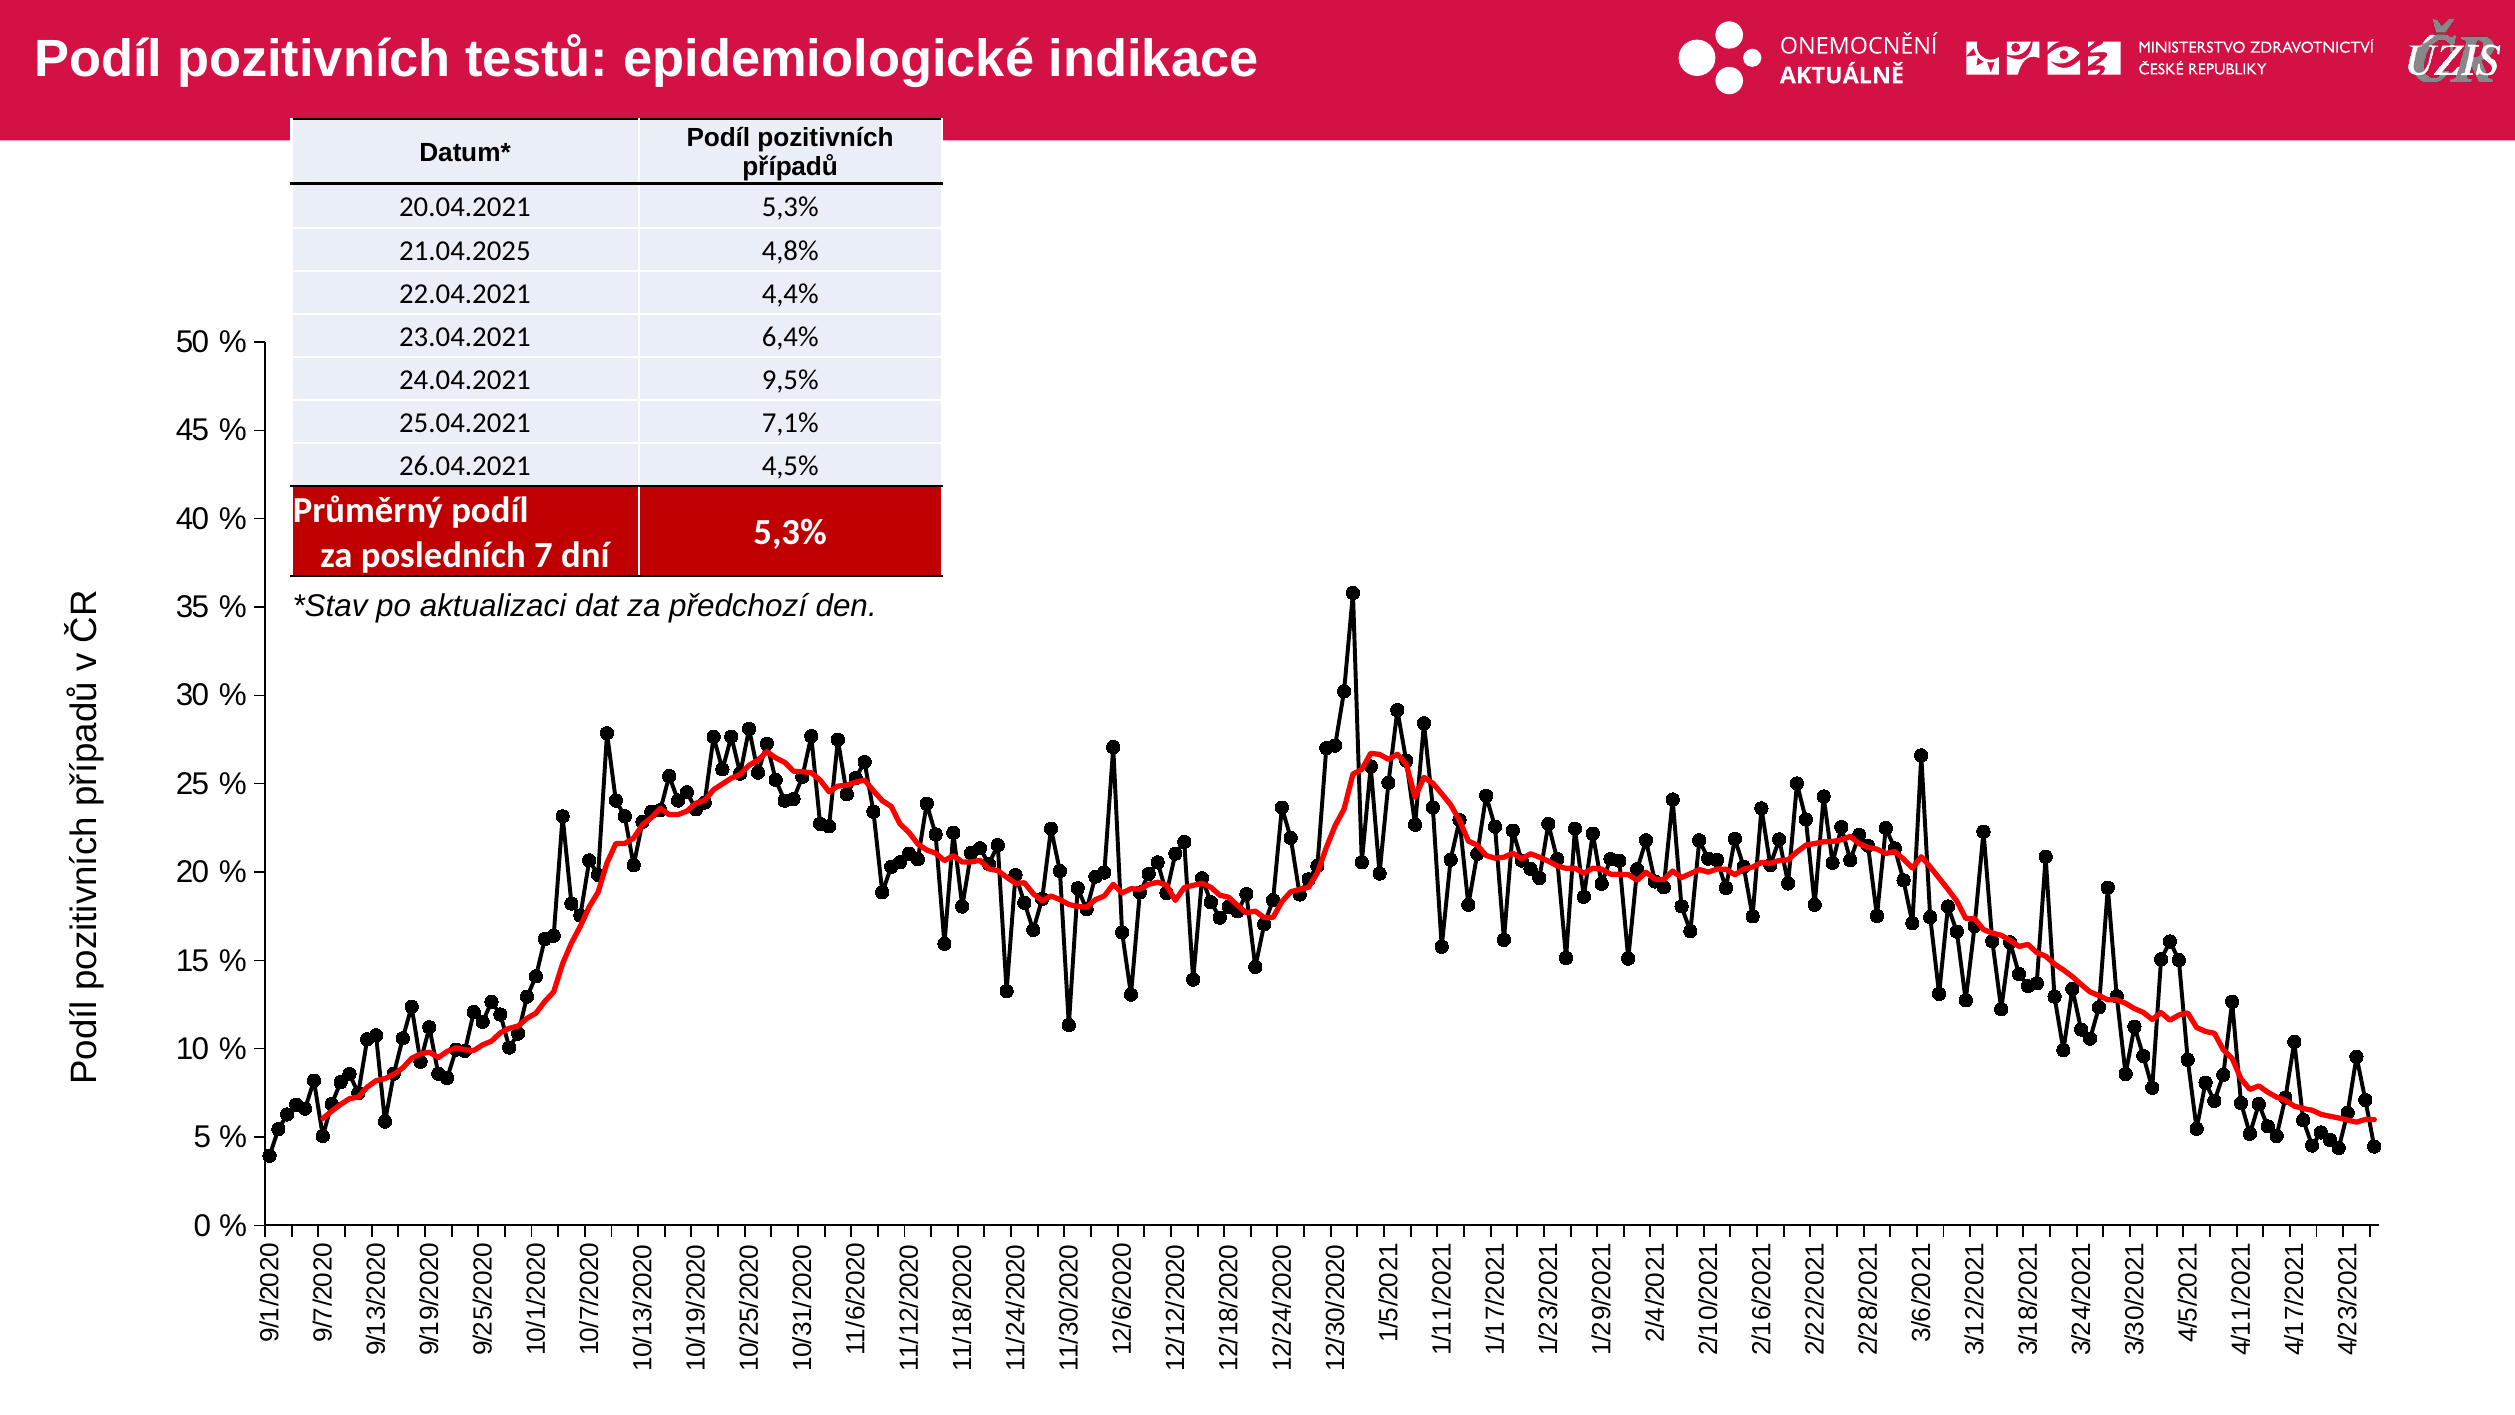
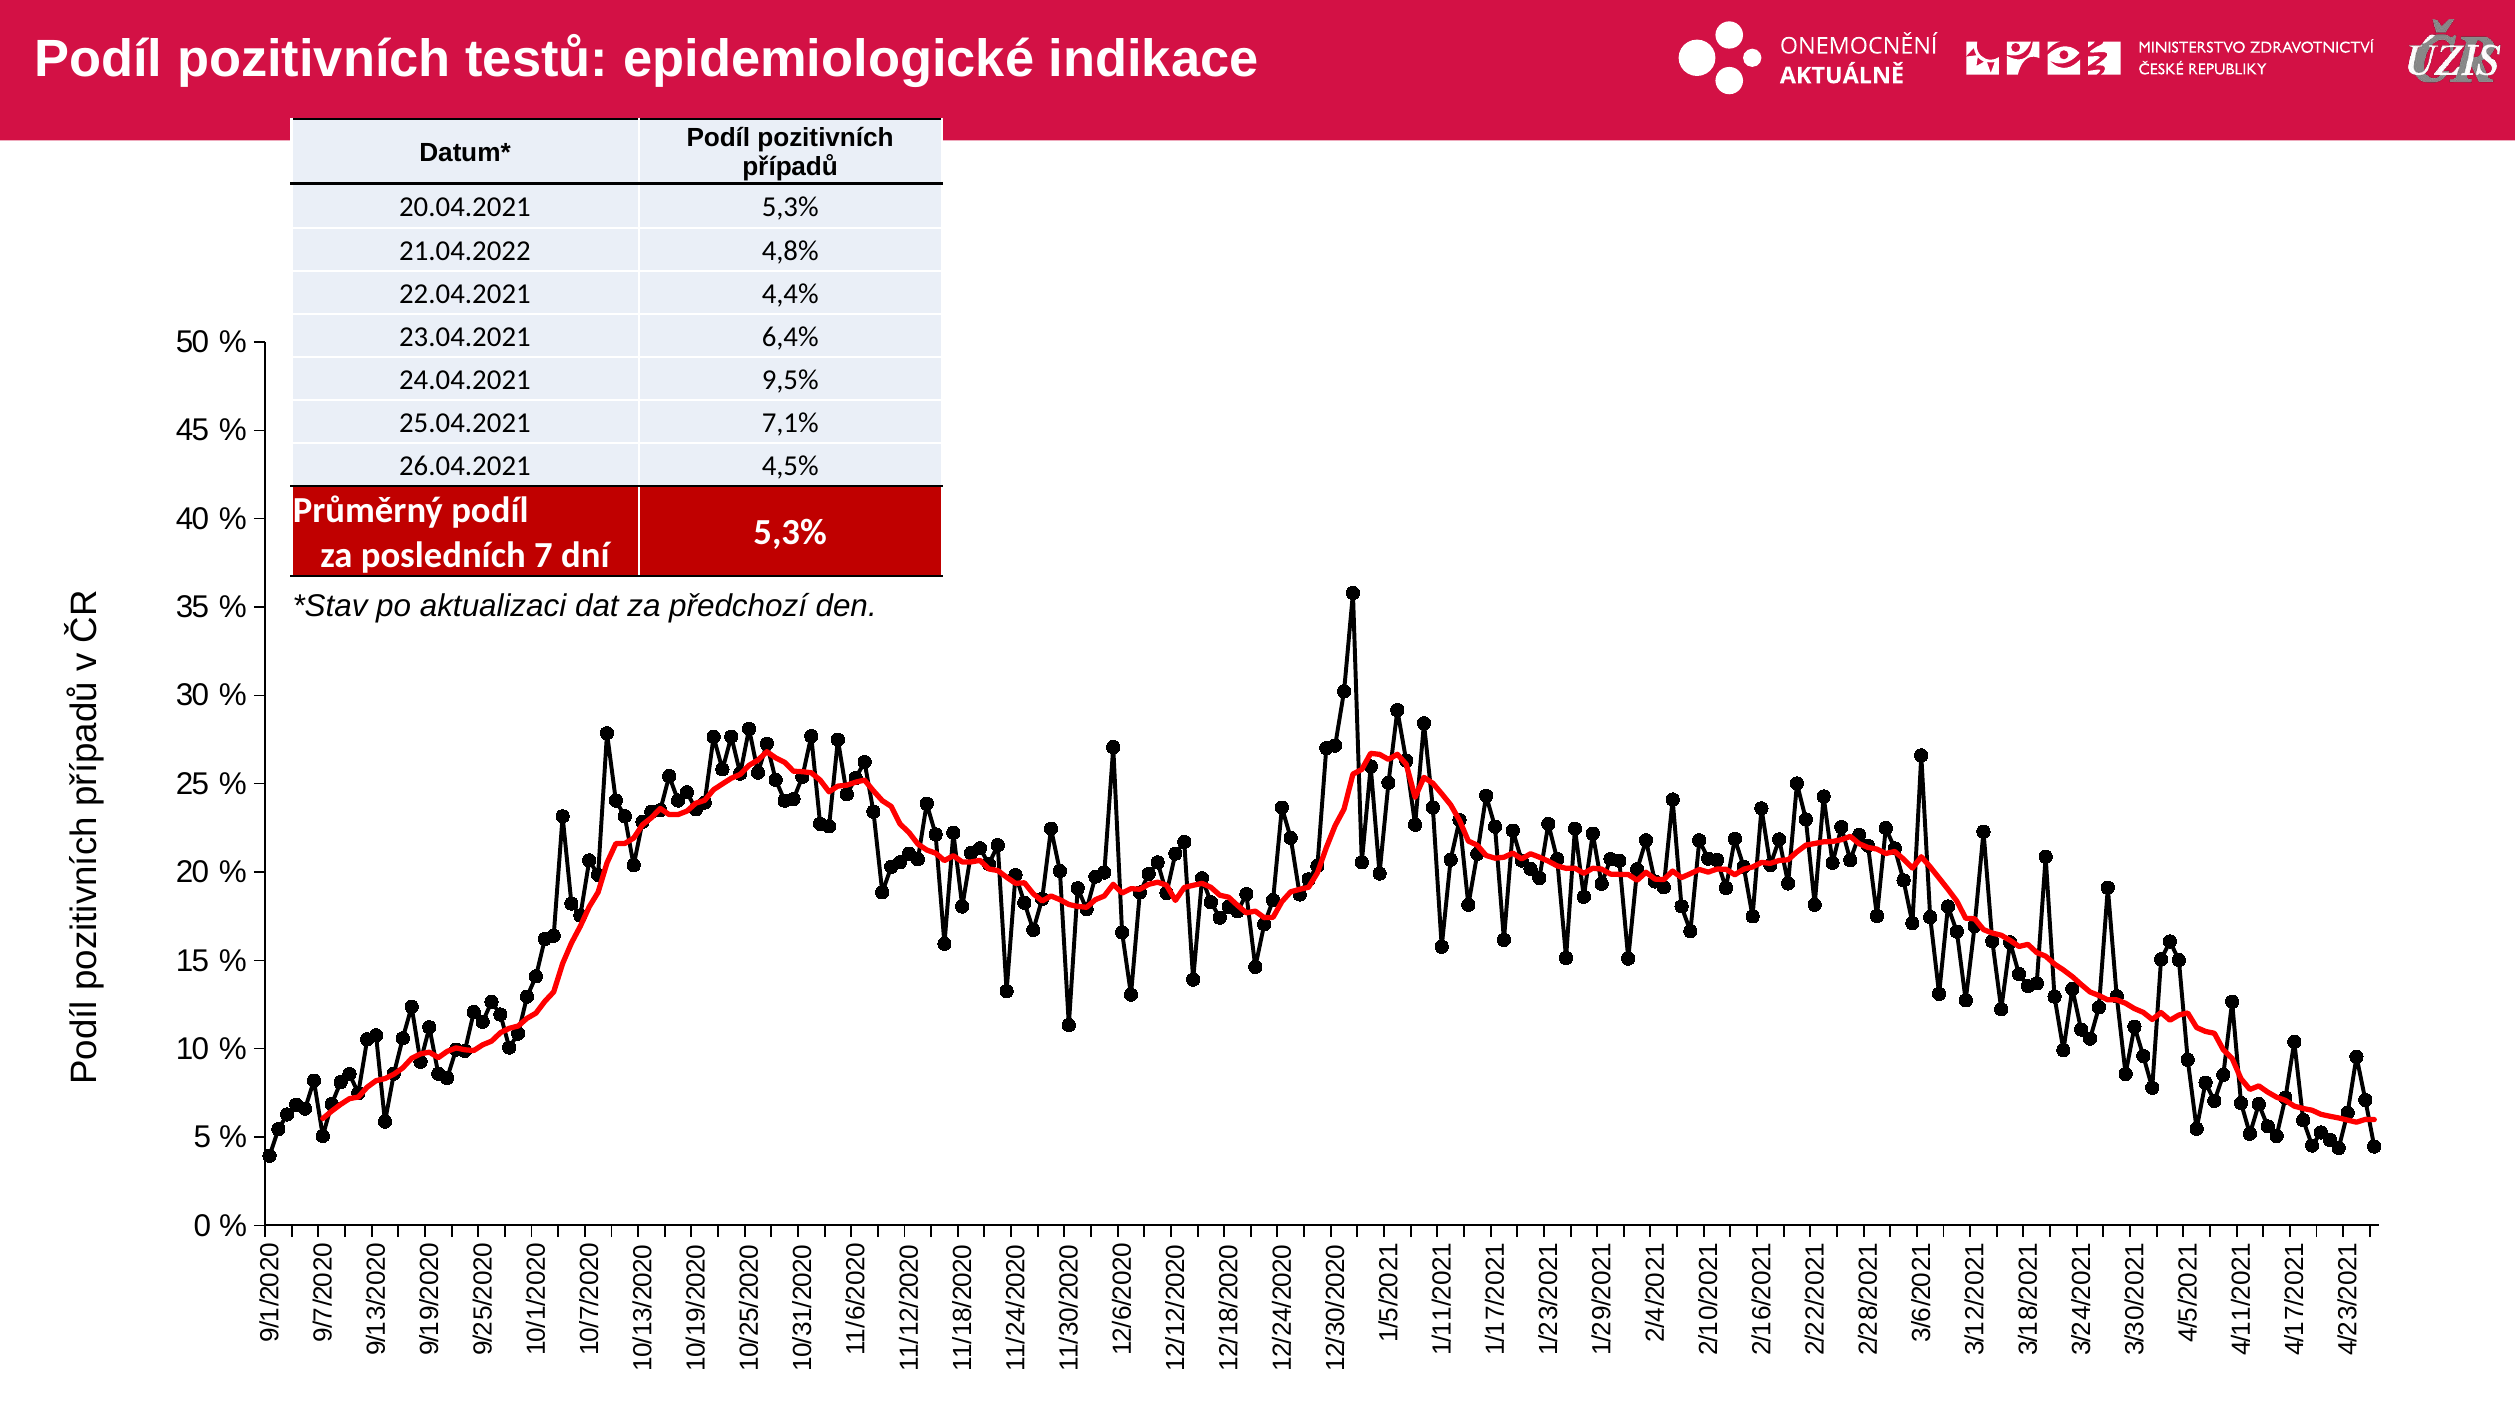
21.04.2025: 21.04.2025 -> 21.04.2022
